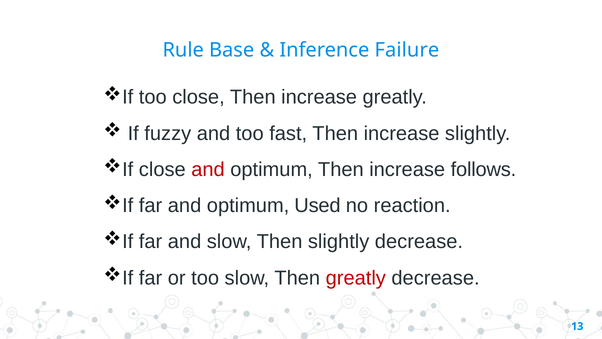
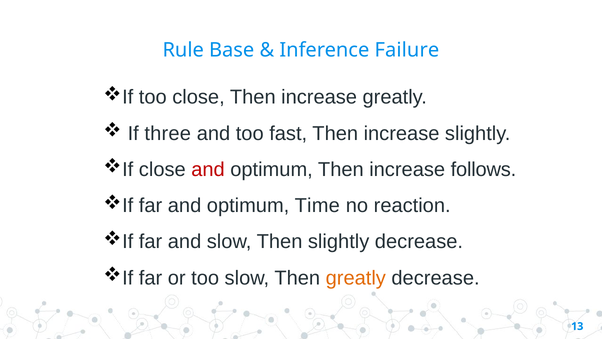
fuzzy: fuzzy -> three
Used: Used -> Time
greatly at (356, 278) colour: red -> orange
